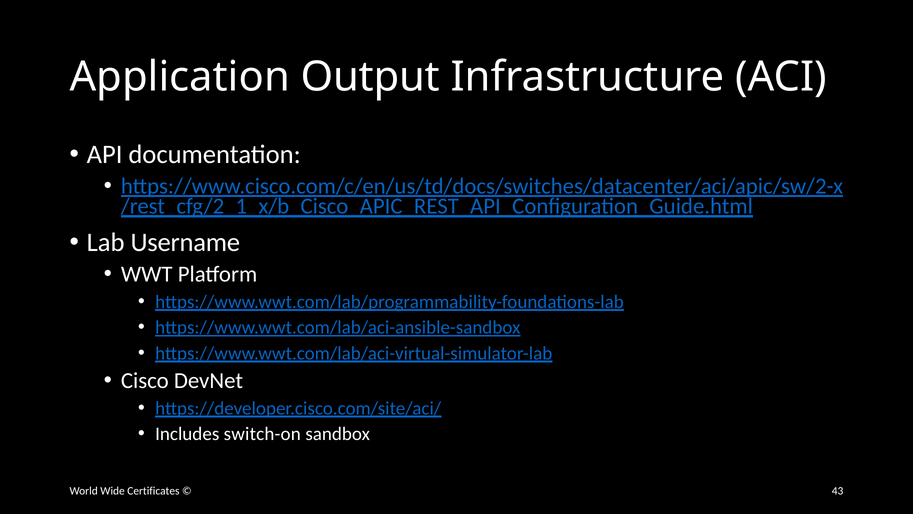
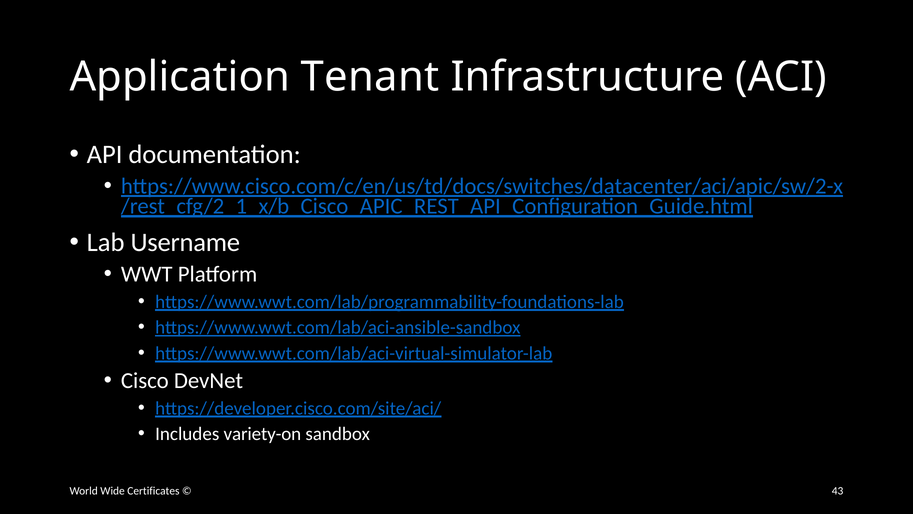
Output: Output -> Tenant
switch-on: switch-on -> variety-on
